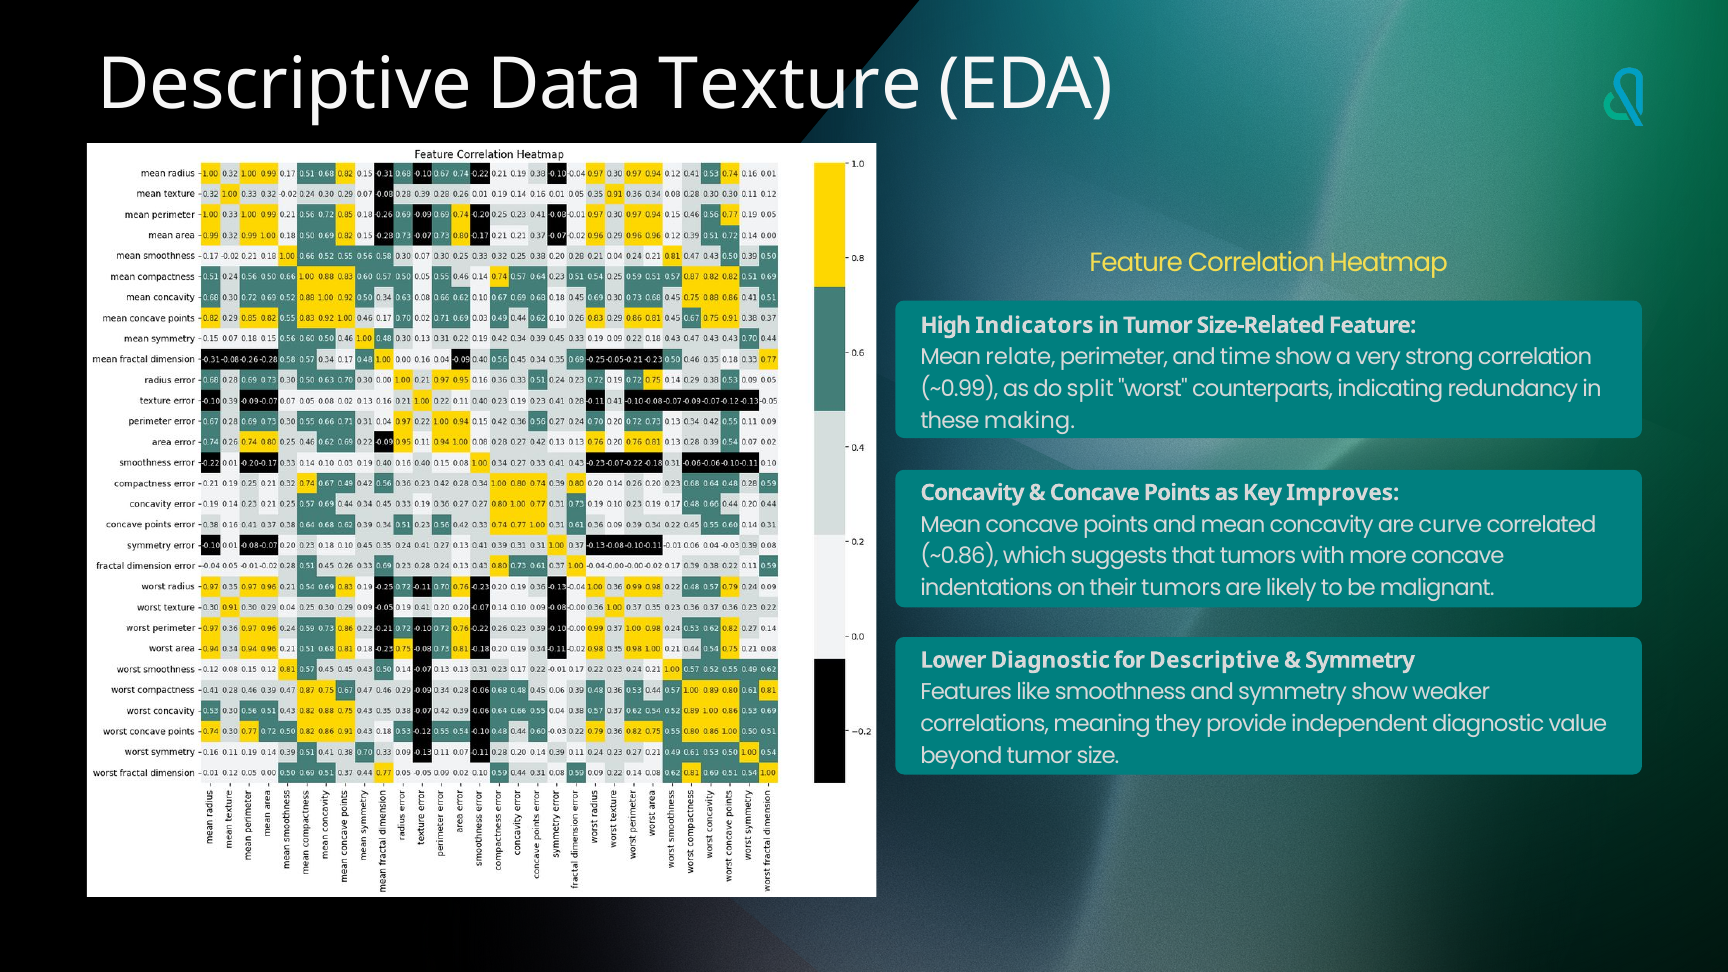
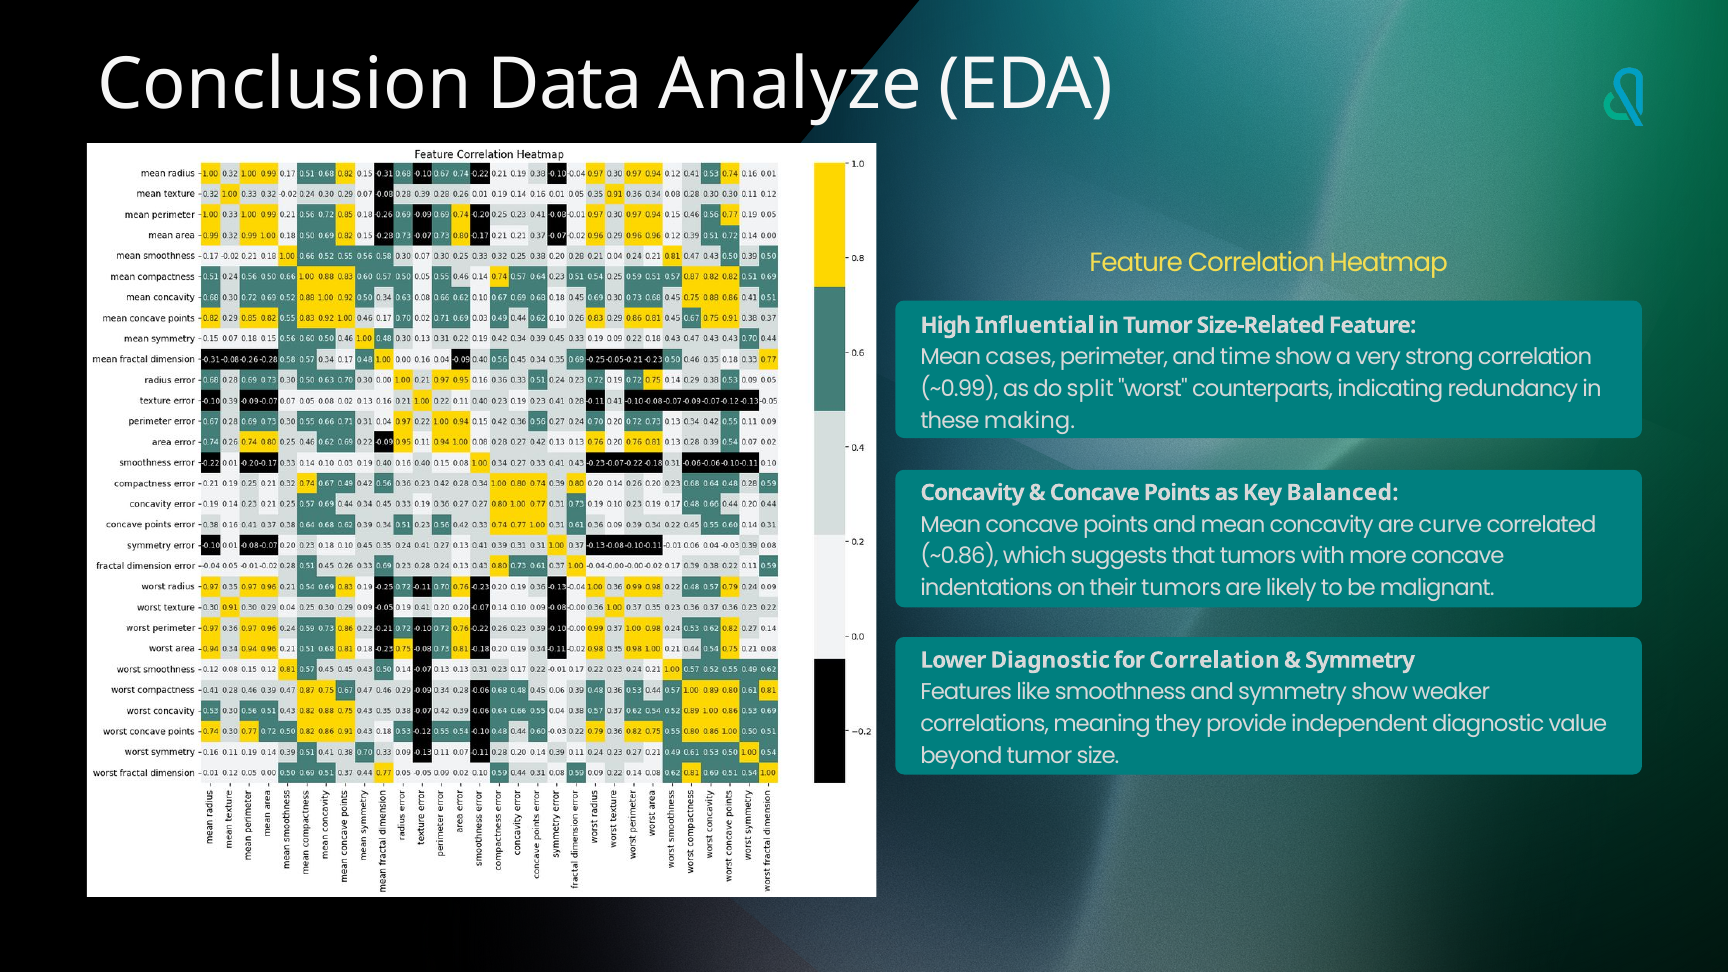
Descriptive at (285, 84): Descriptive -> Conclusion
Texture: Texture -> Analyze
Indicators: Indicators -> Influential
relate: relate -> cases
Improves: Improves -> Balanced
for Descriptive: Descriptive -> Correlation
